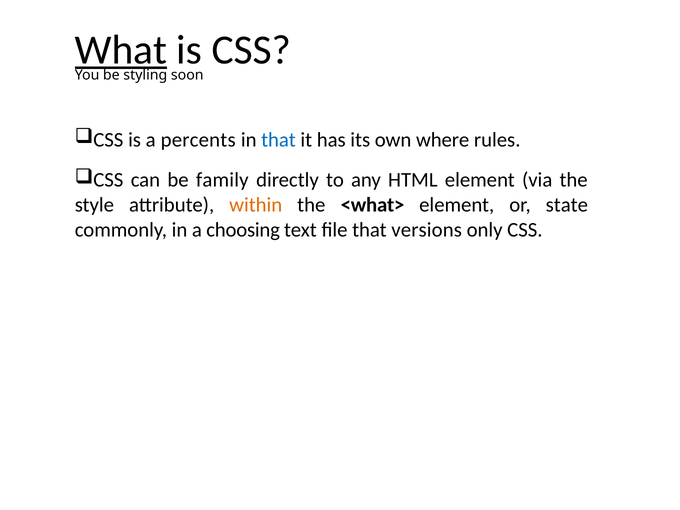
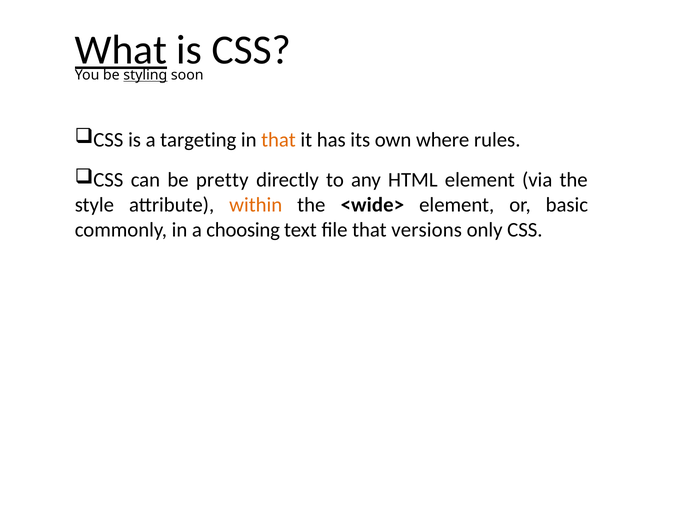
styling underline: none -> present
percents: percents -> targeting
that at (279, 140) colour: blue -> orange
family: family -> pretty
<what>: <what> -> <wide>
state: state -> basic
